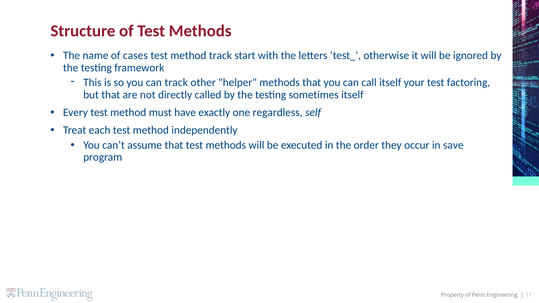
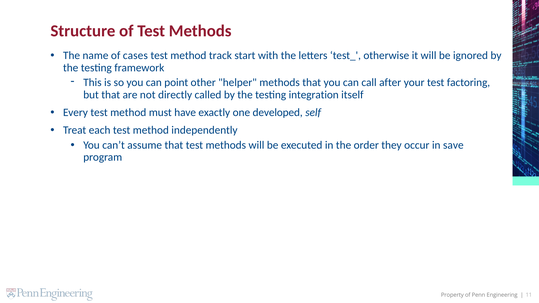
can track: track -> point
call itself: itself -> after
sometimes: sometimes -> integration
regardless: regardless -> developed
